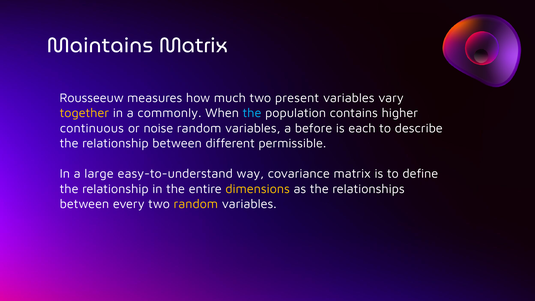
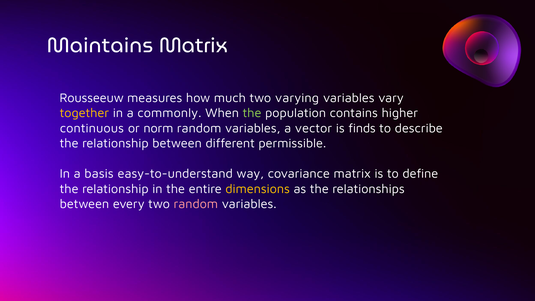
present: present -> varying
the at (252, 113) colour: light blue -> light green
noise: noise -> norm
before: before -> vector
each: each -> finds
large: large -> basis
random at (196, 204) colour: yellow -> pink
